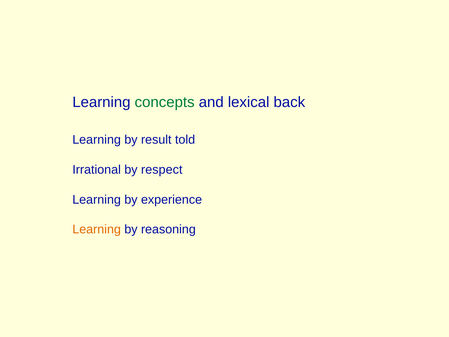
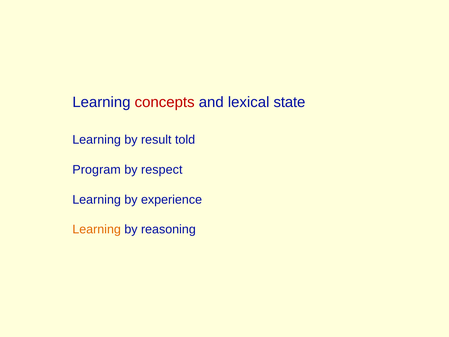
concepts colour: green -> red
back: back -> state
Irrational: Irrational -> Program
